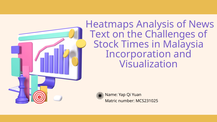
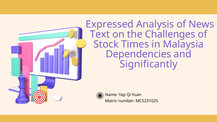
Heatmaps: Heatmaps -> Expressed
Incorporation: Incorporation -> Dependencies
Visualization: Visualization -> Significantly
